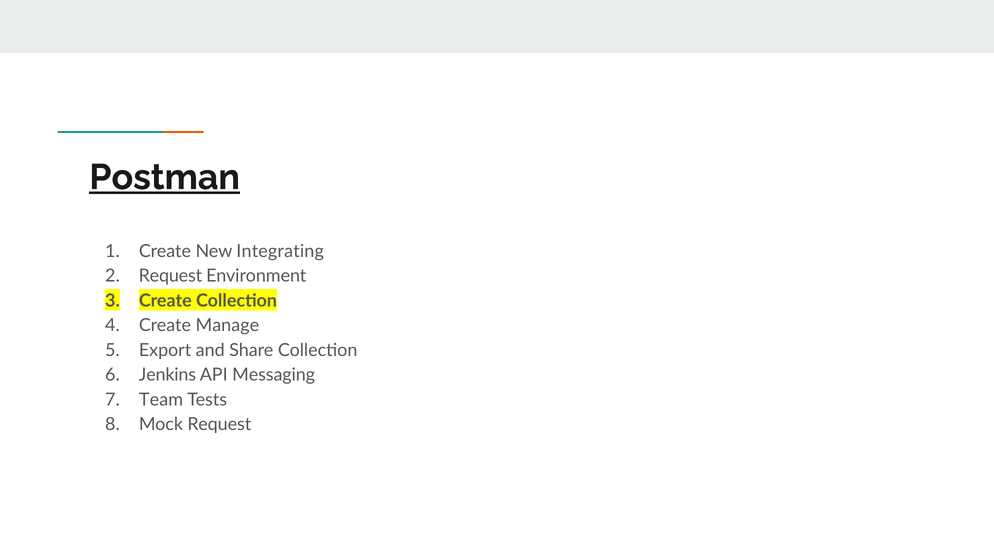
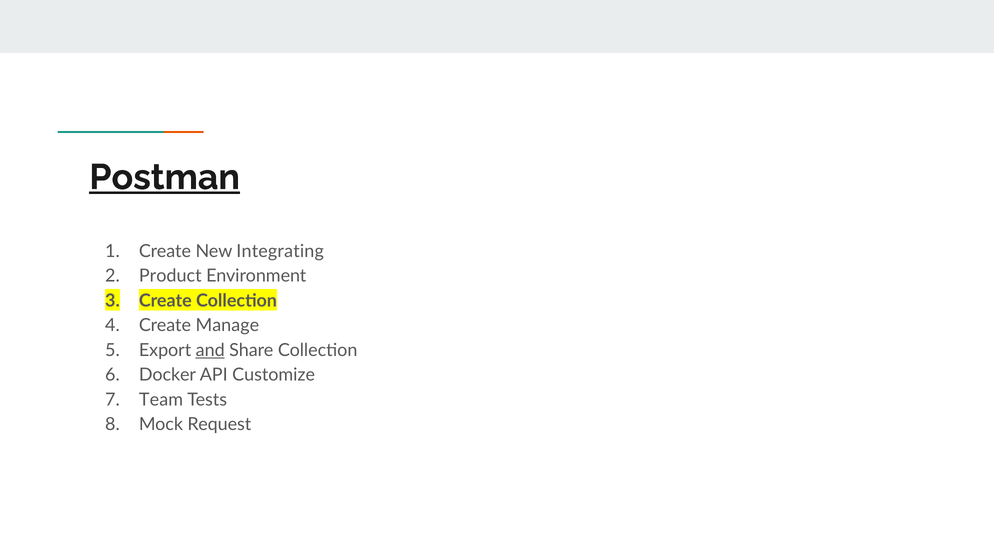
Request at (170, 276): Request -> Product
and underline: none -> present
Jenkins: Jenkins -> Docker
Messaging: Messaging -> Customize
